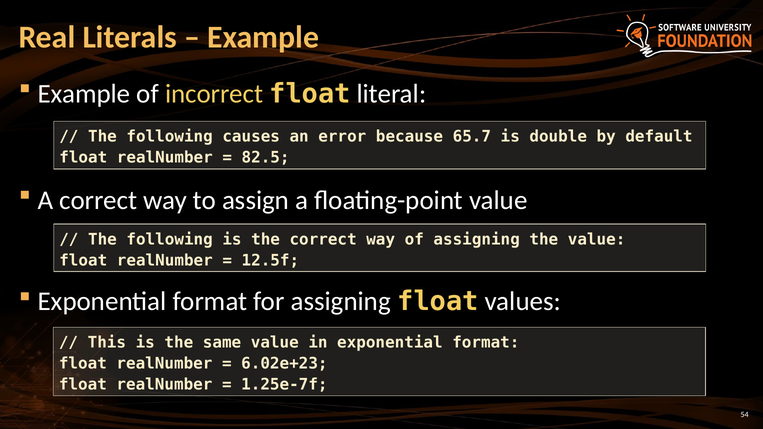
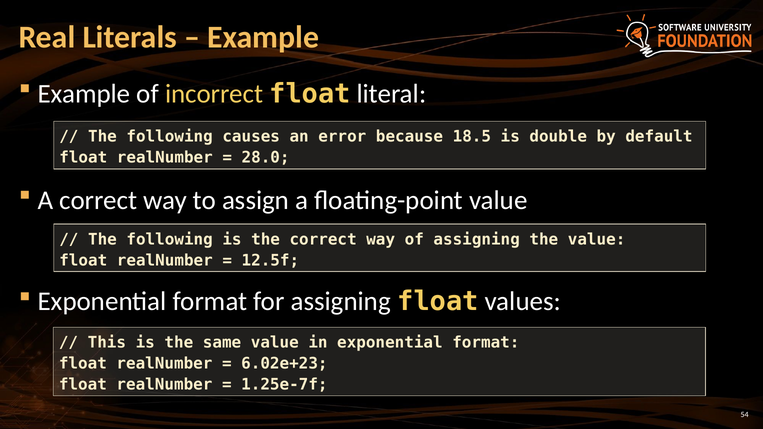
65.7: 65.7 -> 18.5
82.5: 82.5 -> 28.0
